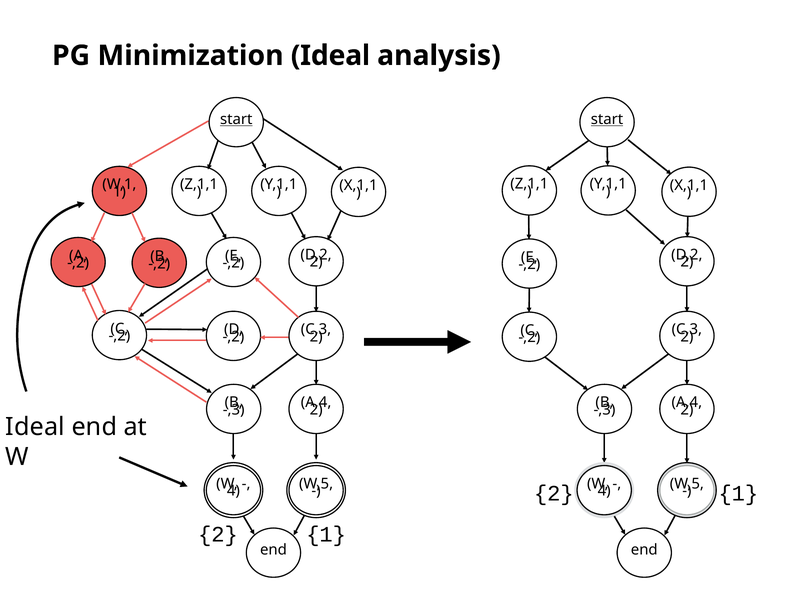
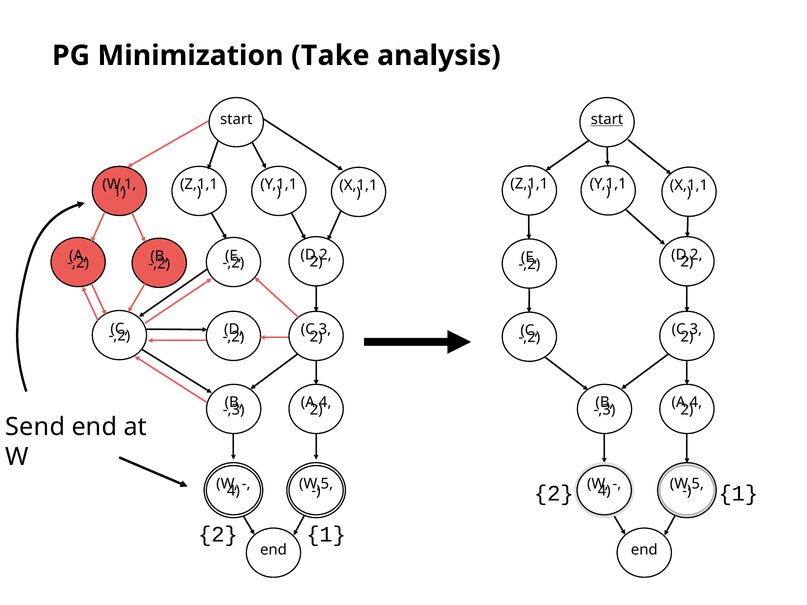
Minimization Ideal: Ideal -> Take
start at (236, 119) underline: present -> none
Ideal at (35, 427): Ideal -> Send
